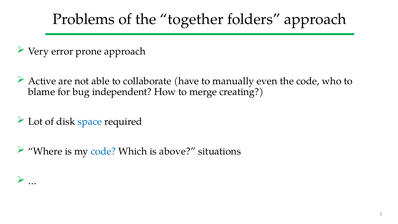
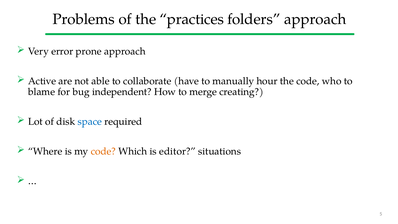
together: together -> practices
even: even -> hour
code at (103, 151) colour: blue -> orange
above: above -> editor
